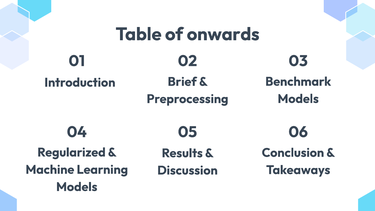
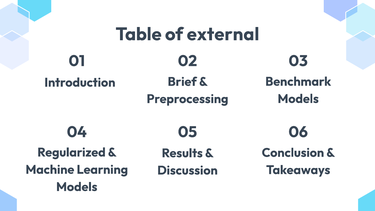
onwards: onwards -> external
